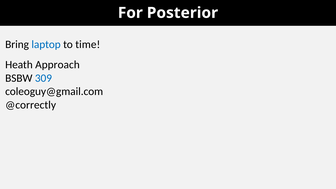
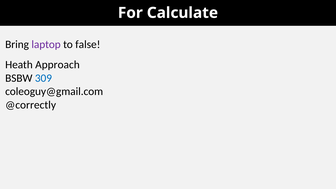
Posterior: Posterior -> Calculate
laptop colour: blue -> purple
time: time -> false
